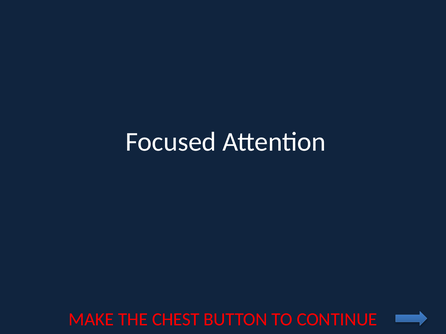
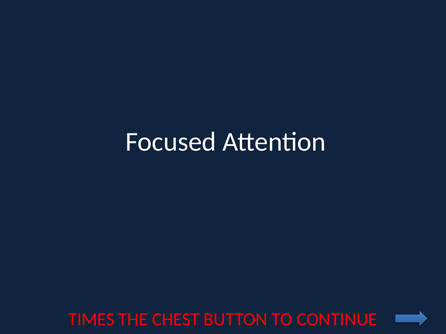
MAKE: MAKE -> TIMES
